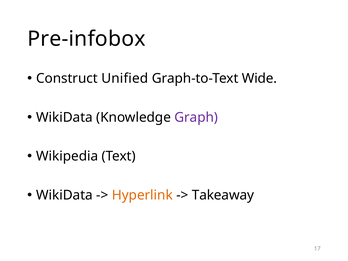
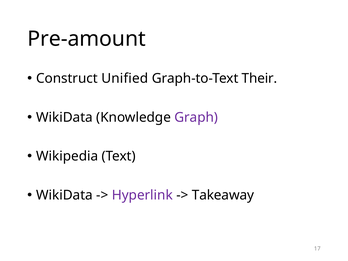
Pre-infobox: Pre-infobox -> Pre-amount
Wide: Wide -> Their
Hyperlink colour: orange -> purple
